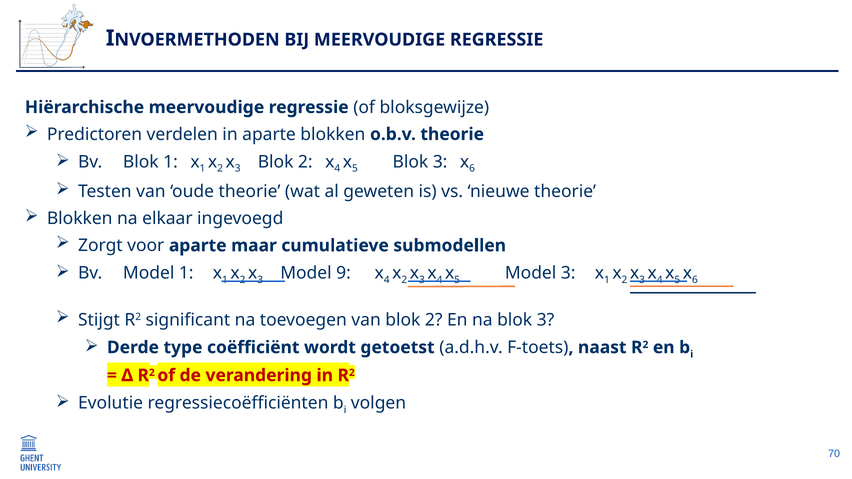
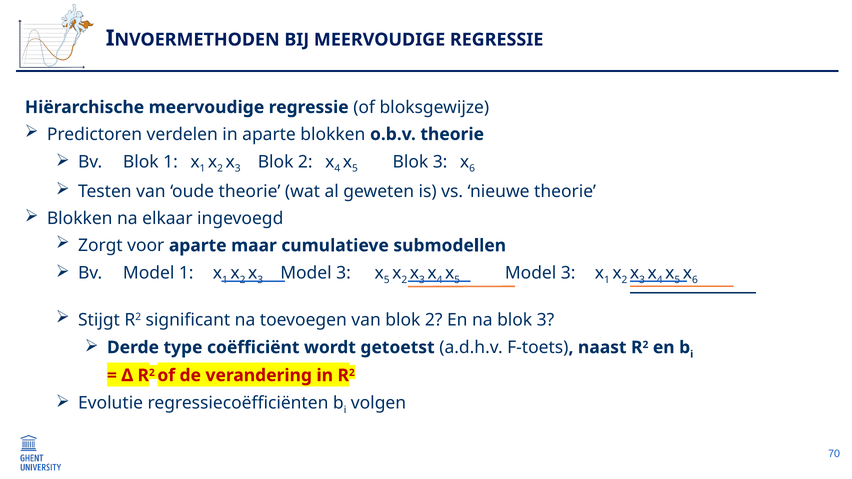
3 Model 9: 9 -> 3
4 at (387, 280): 4 -> 5
